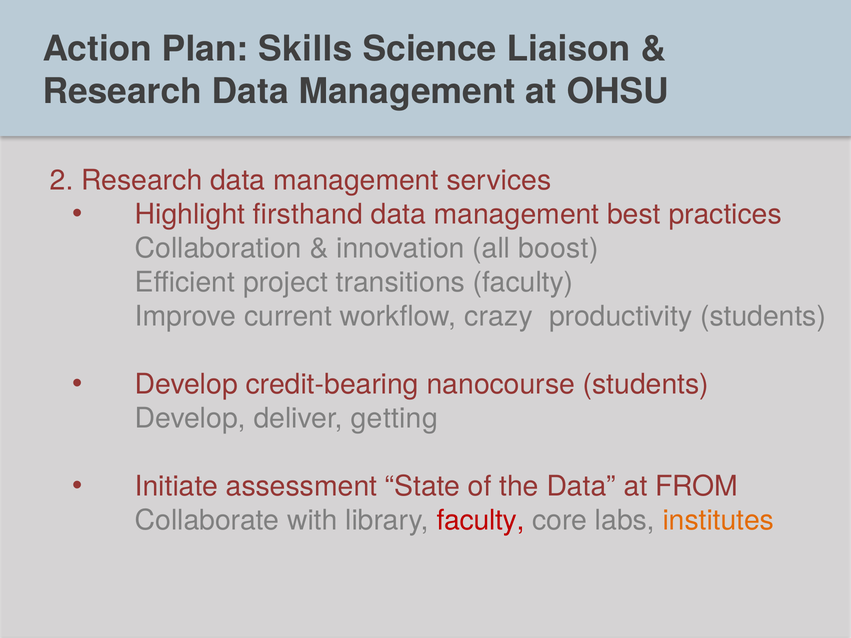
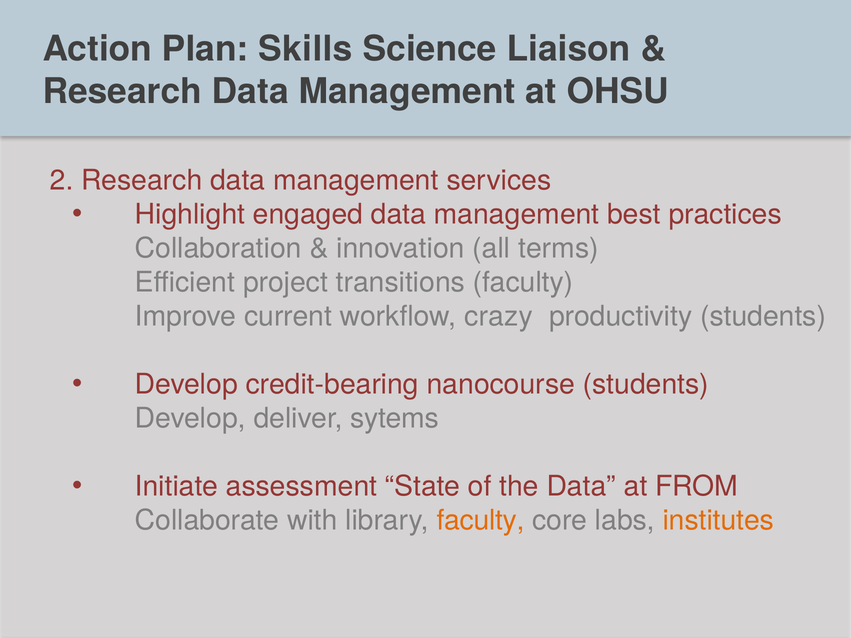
firsthand: firsthand -> engaged
boost: boost -> terms
getting: getting -> sytems
faculty at (481, 521) colour: red -> orange
